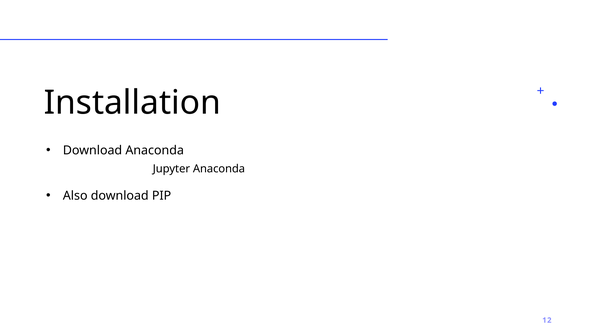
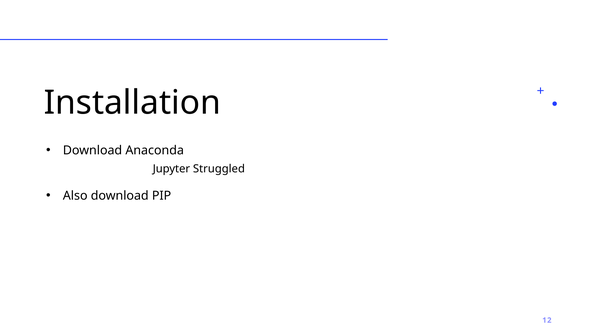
Jupyter Anaconda: Anaconda -> Struggled
